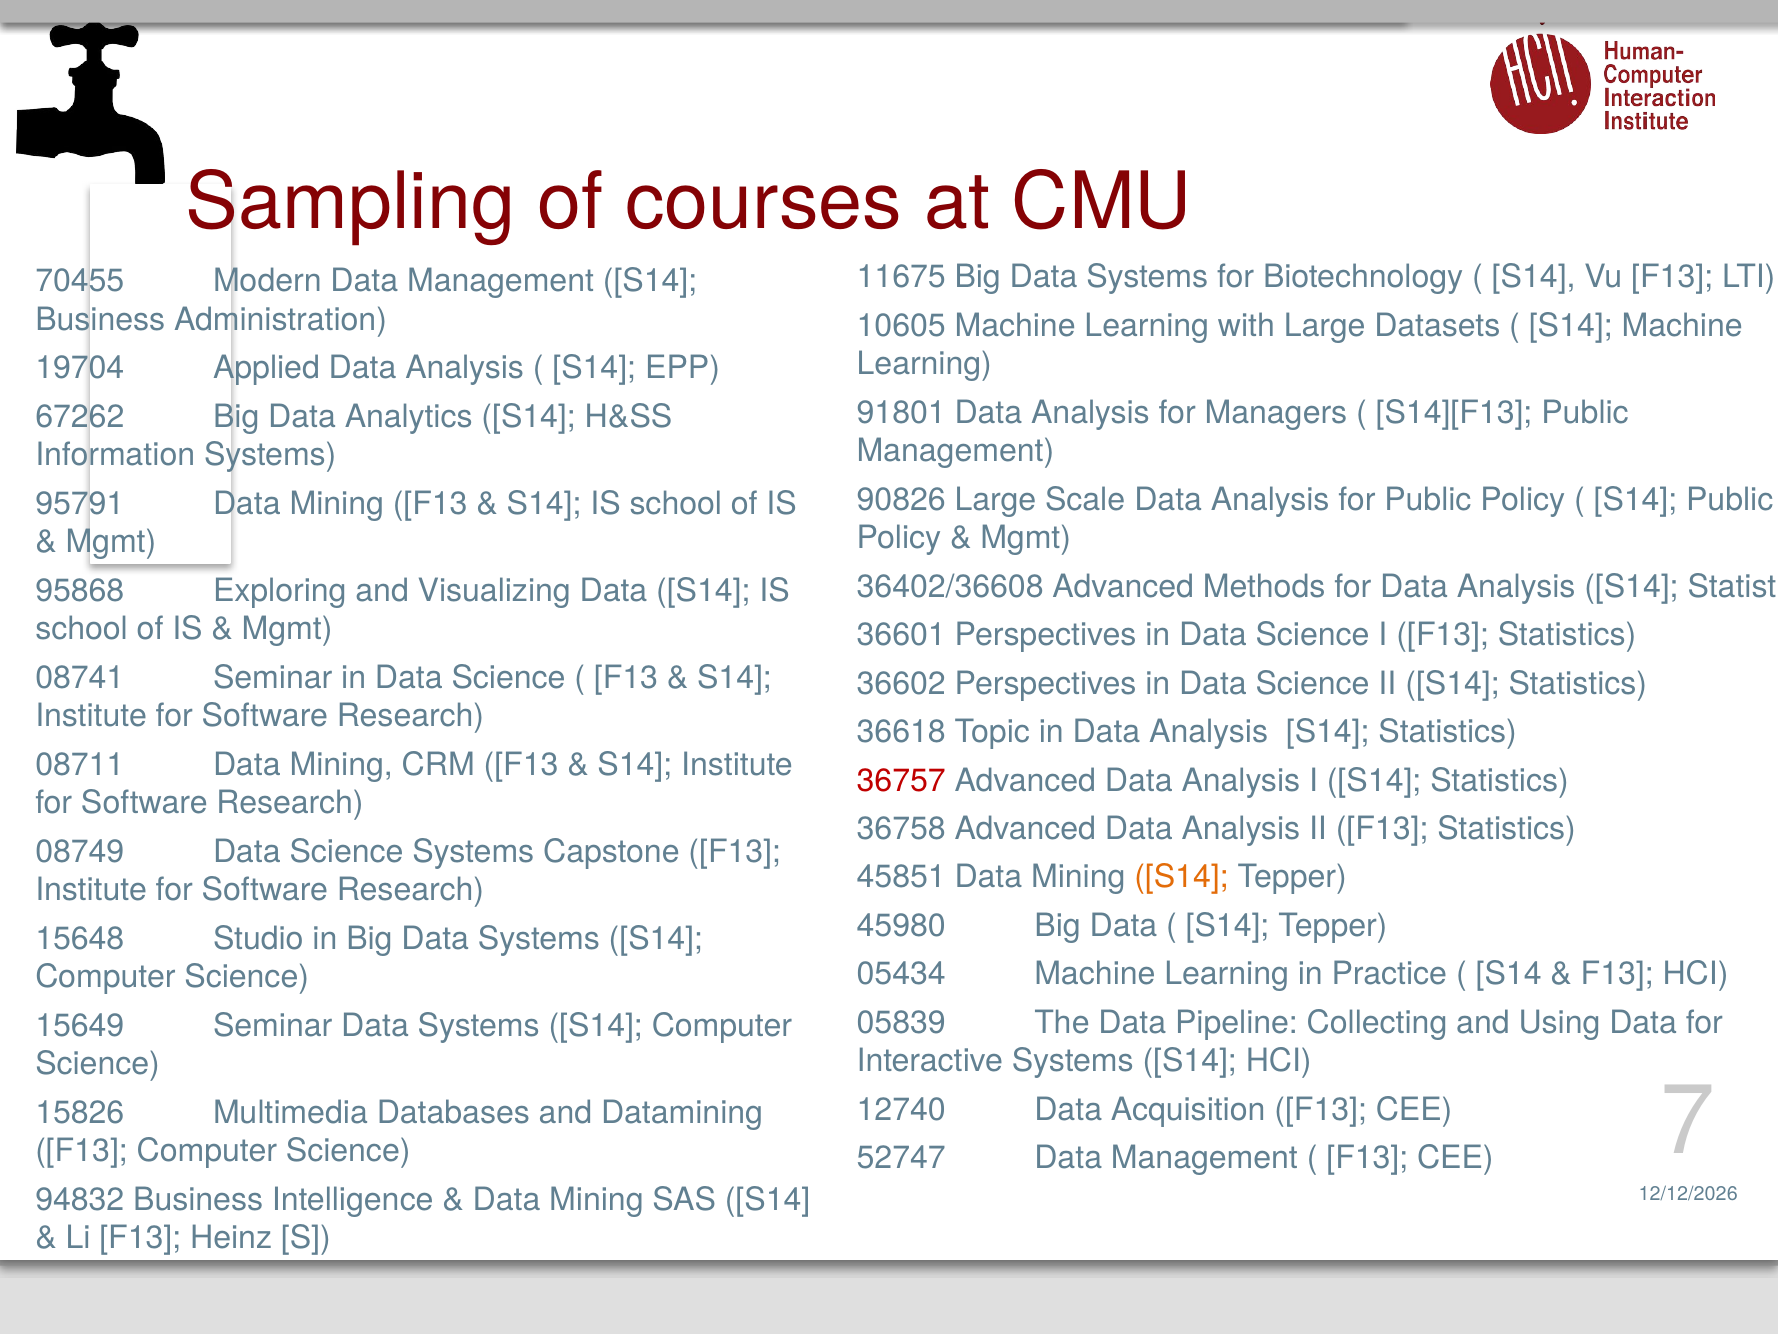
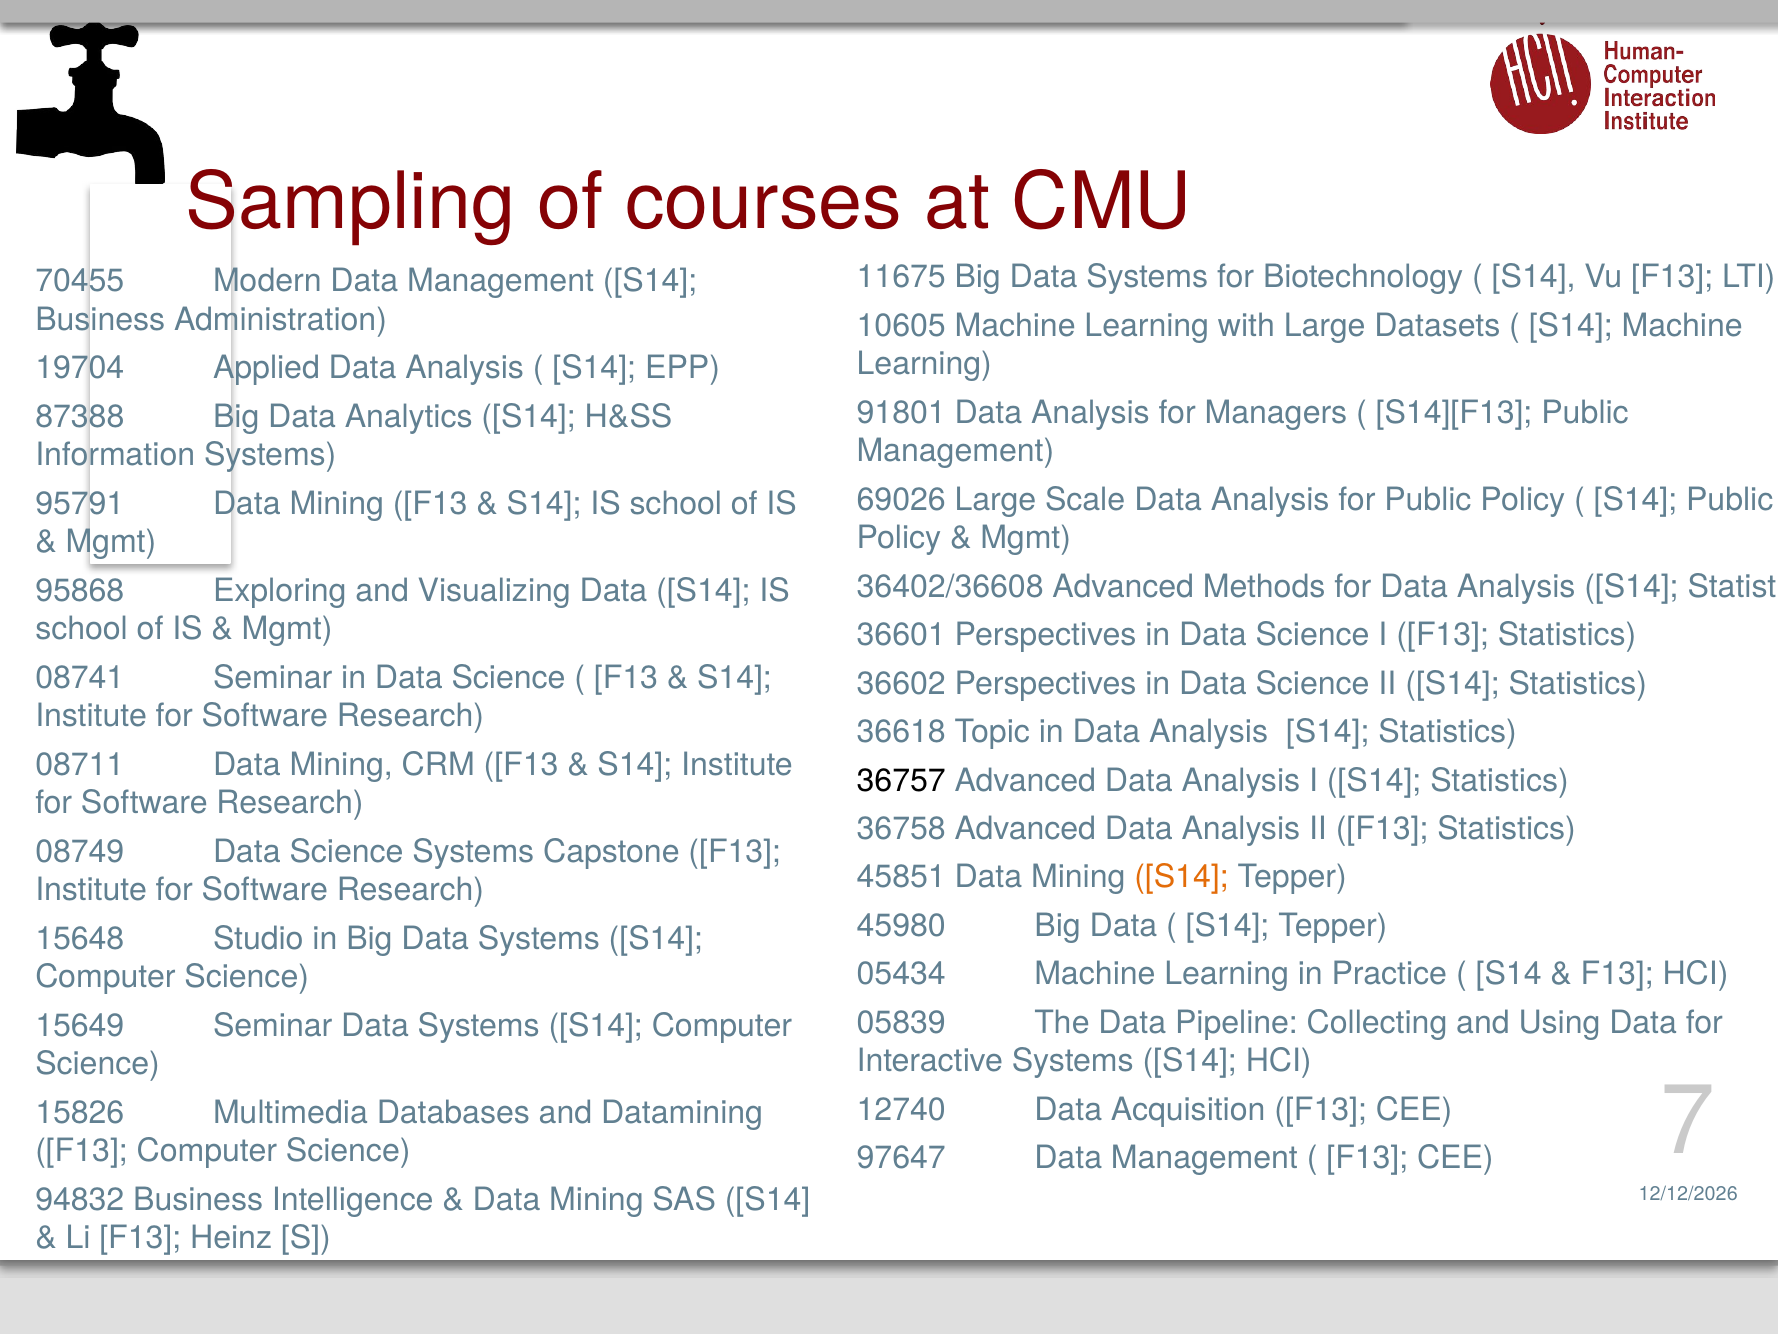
67262: 67262 -> 87388
90826: 90826 -> 69026
36757 colour: red -> black
52747: 52747 -> 97647
